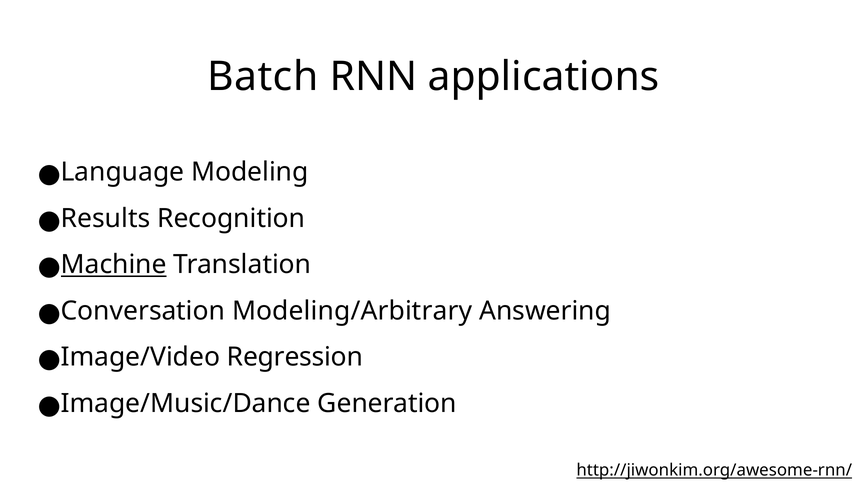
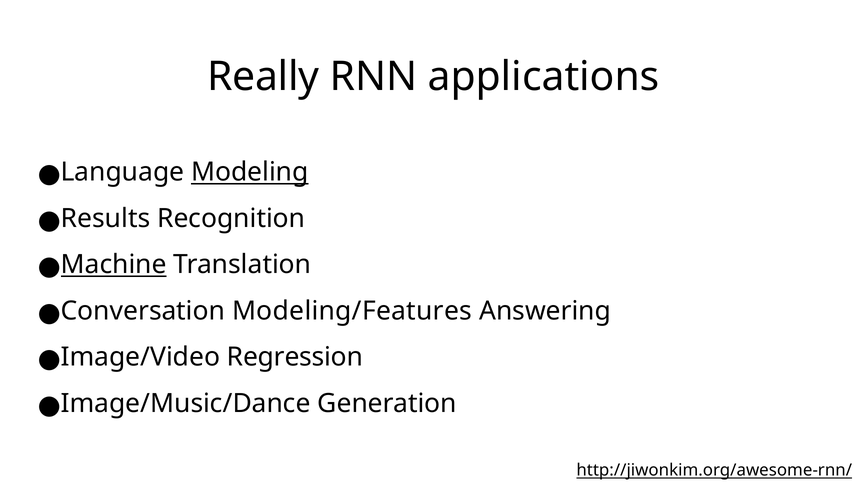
Batch: Batch -> Really
Modeling underline: none -> present
Modeling/Arbitrary: Modeling/Arbitrary -> Modeling/Features
